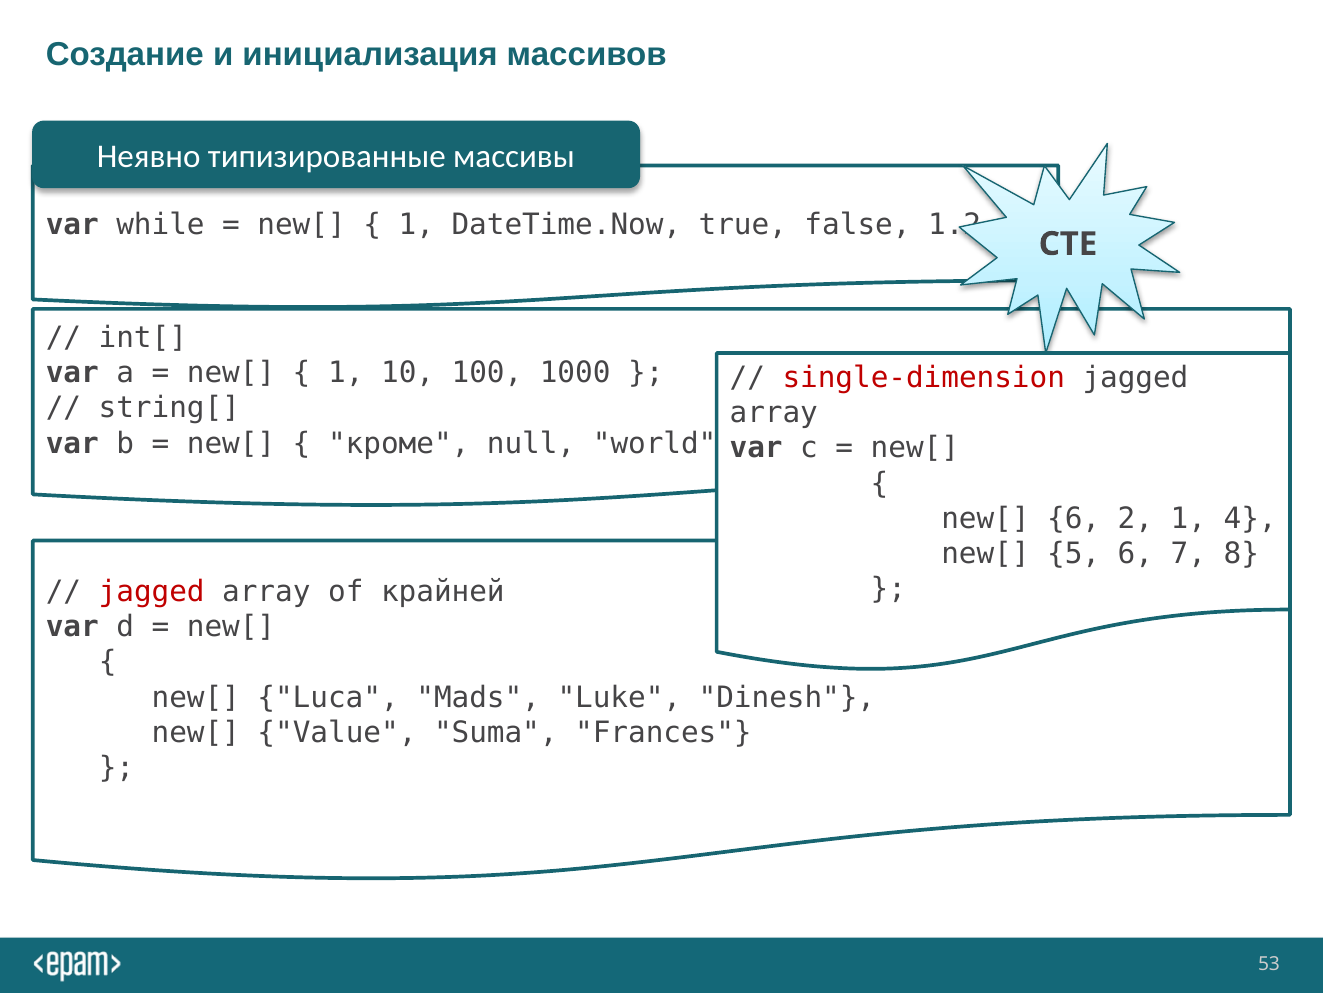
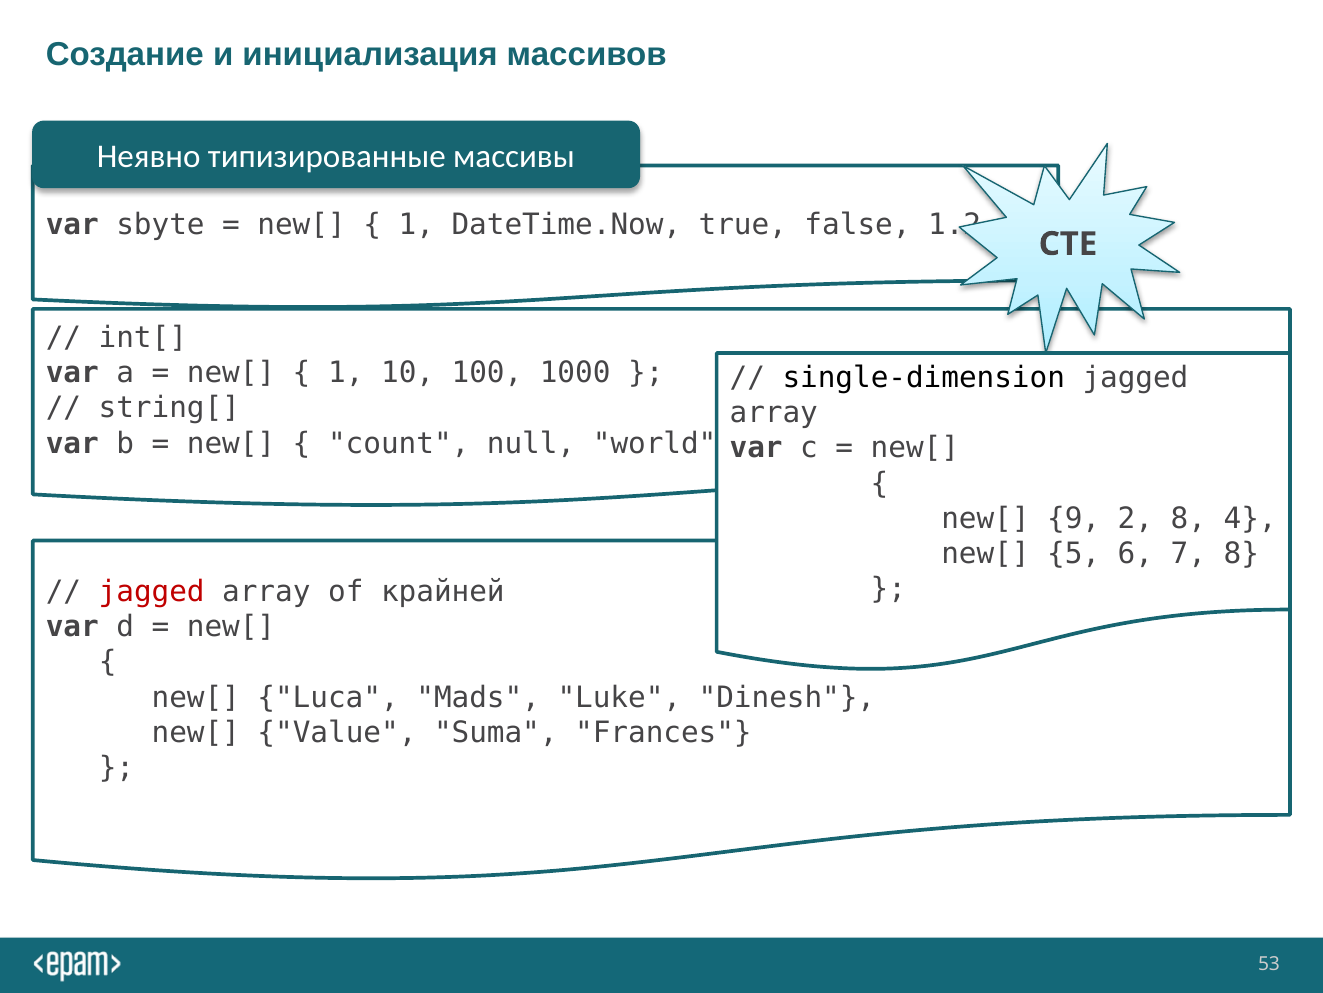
while: while -> sbyte
single-dimension colour: red -> black
кроме: кроме -> count
new[ 6: 6 -> 9
2 1: 1 -> 8
